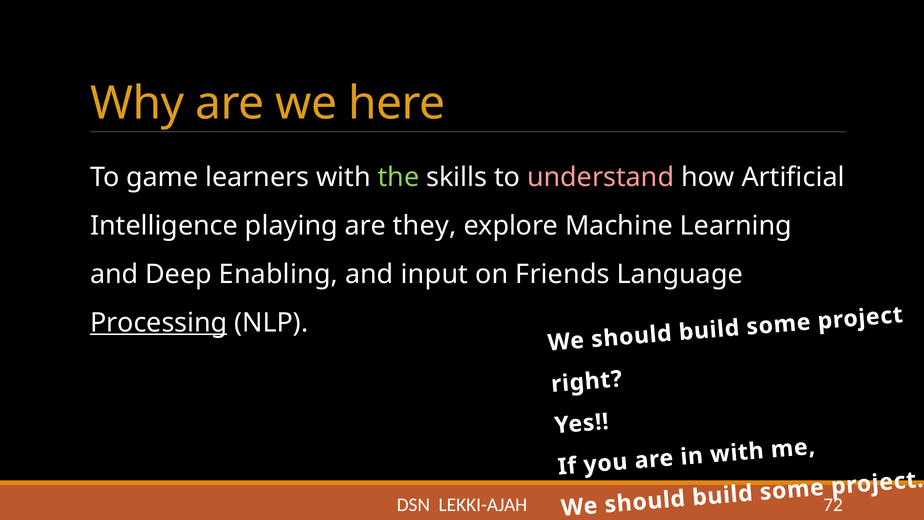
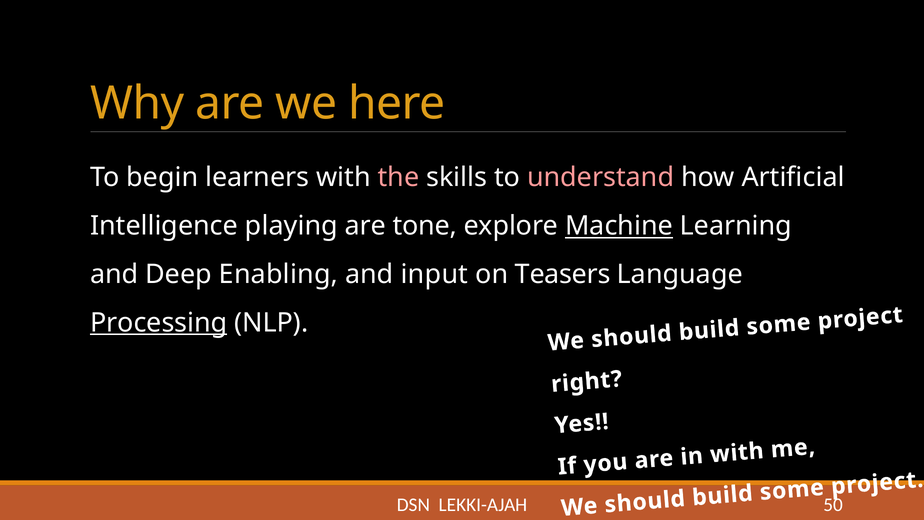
game: game -> begin
the colour: light green -> pink
they: they -> tone
Machine underline: none -> present
Friends: Friends -> Teasers
72: 72 -> 50
